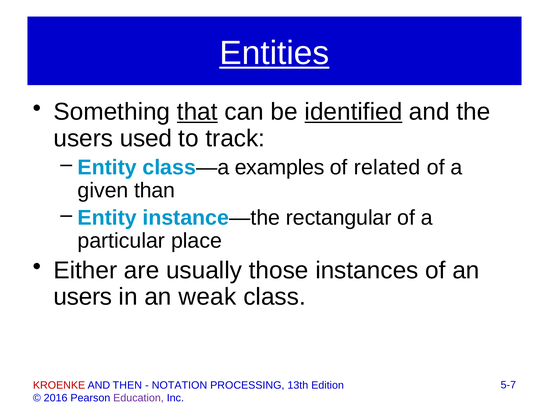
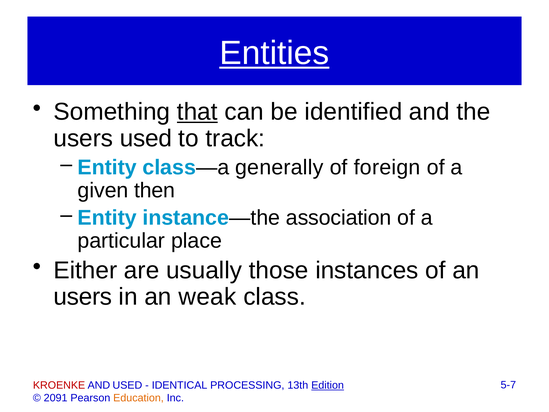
identified underline: present -> none
examples: examples -> generally
related: related -> foreign
than: than -> then
rectangular: rectangular -> association
AND THEN: THEN -> USED
NOTATION: NOTATION -> IDENTICAL
Edition underline: none -> present
2016: 2016 -> 2091
Education colour: purple -> orange
